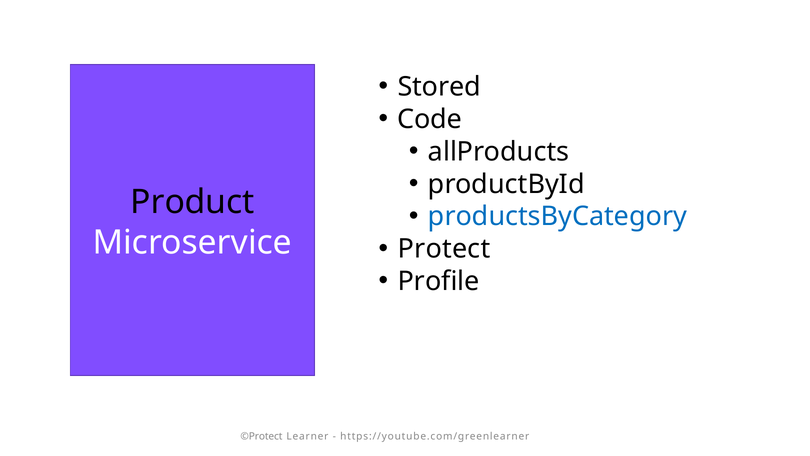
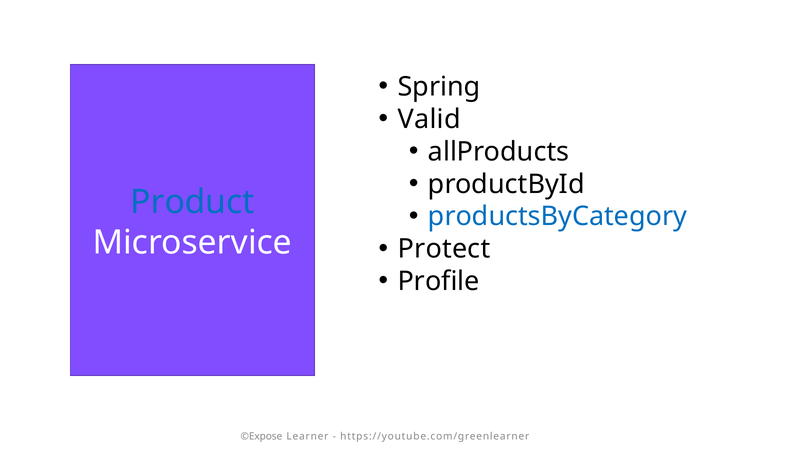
Stored: Stored -> Spring
Code: Code -> Valid
Product colour: black -> blue
©Protect: ©Protect -> ©Expose
